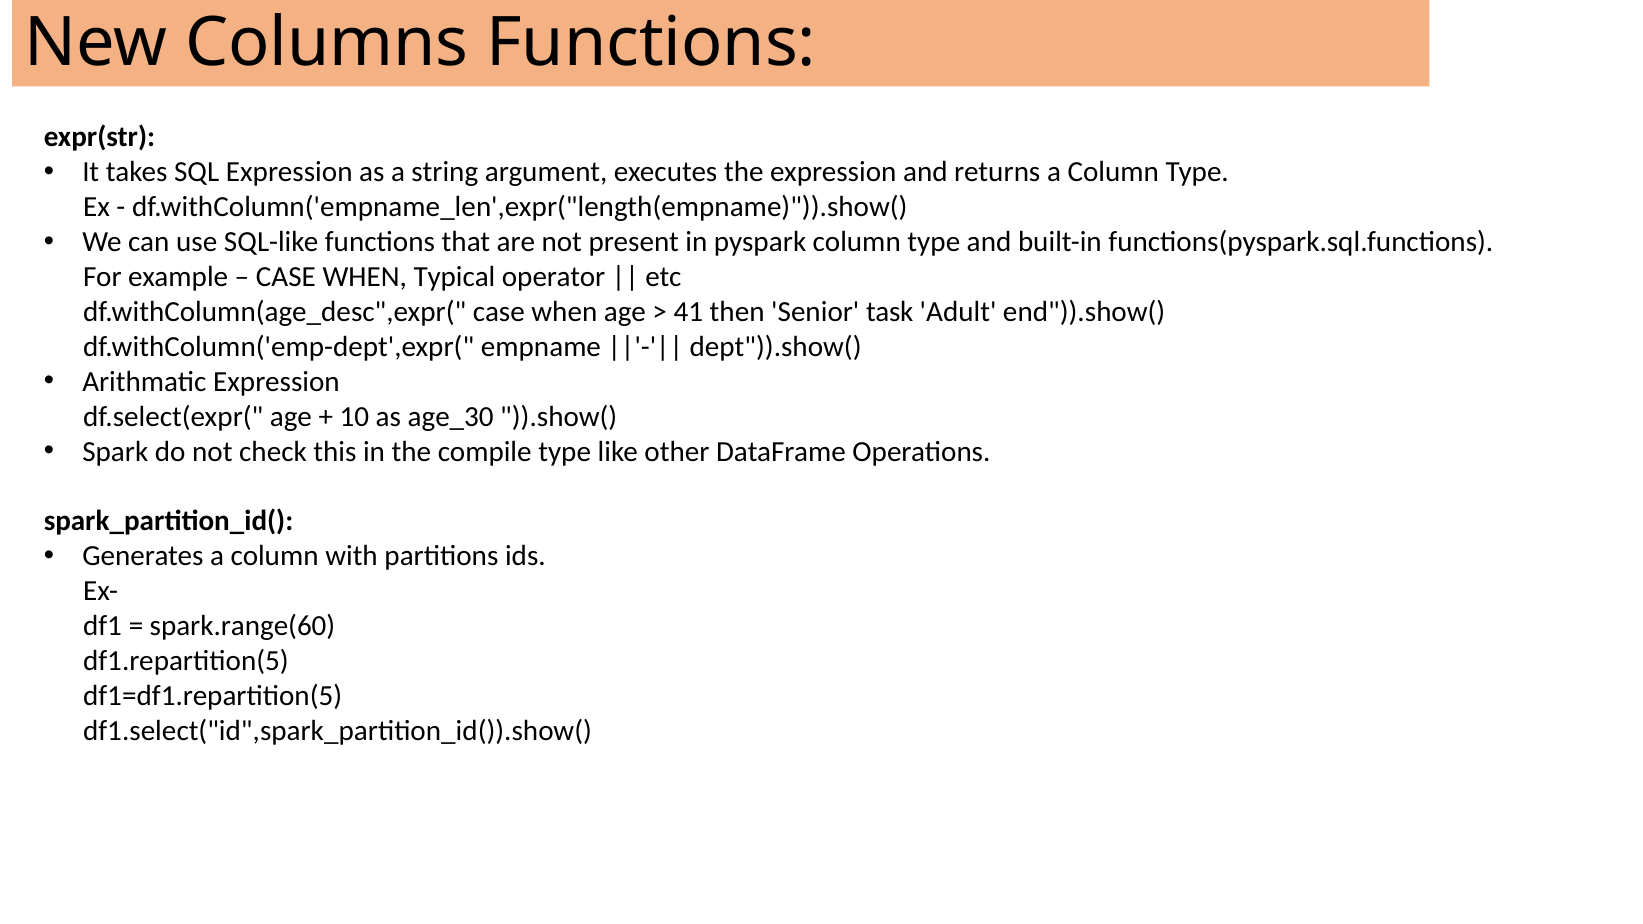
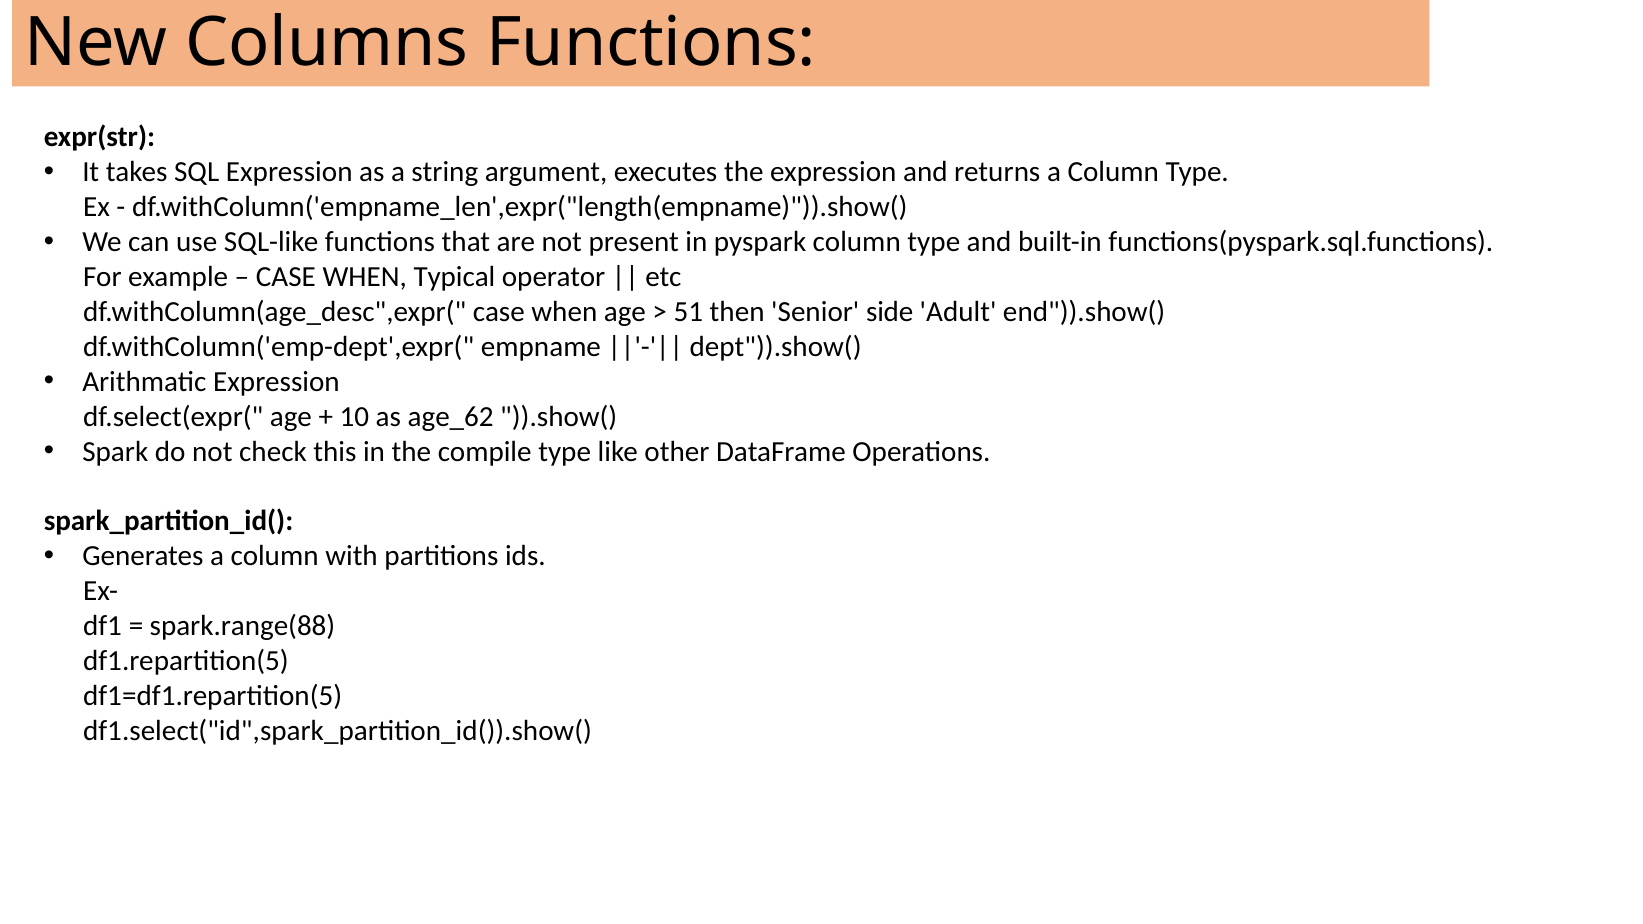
41: 41 -> 51
task: task -> side
age_30: age_30 -> age_62
spark.range(60: spark.range(60 -> spark.range(88
